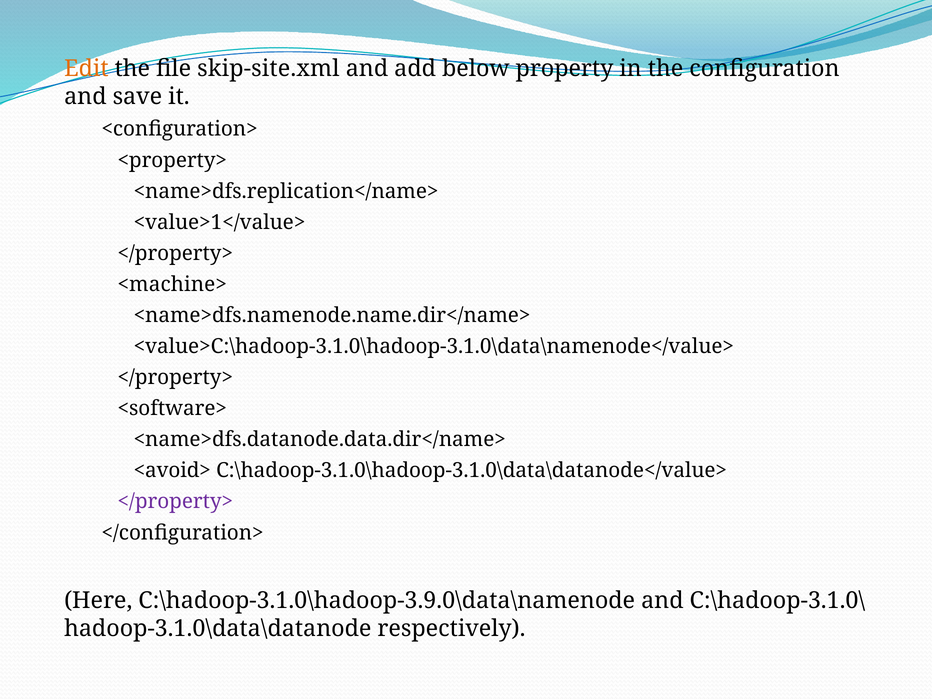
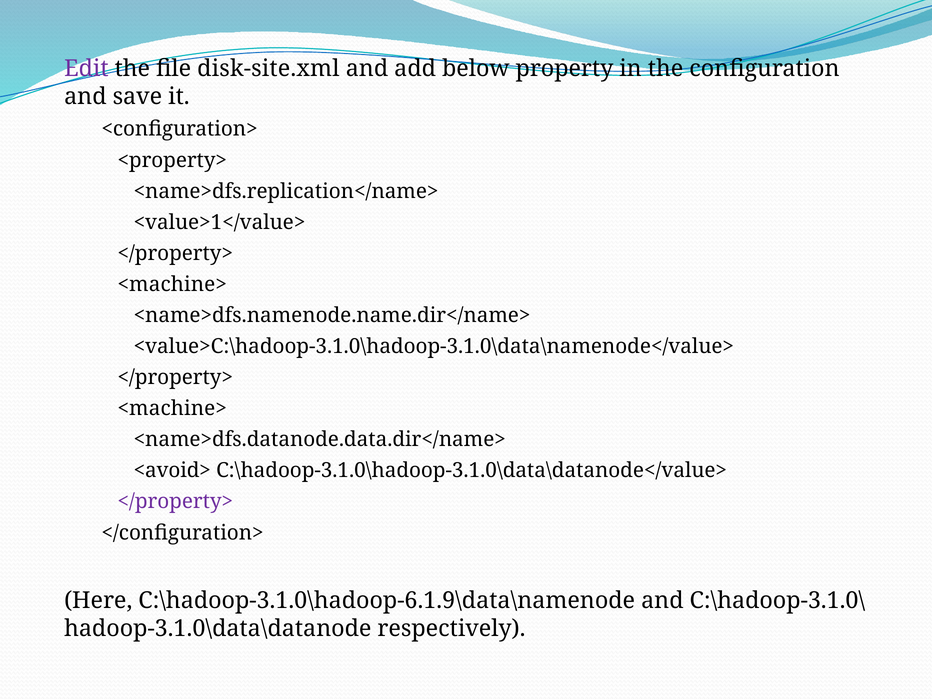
Edit colour: orange -> purple
skip-site.xml: skip-site.xml -> disk-site.xml
<software> at (172, 409): <software> -> <machine>
C:\hadoop-3.1.0\hadoop-3.9.0\data\namenode: C:\hadoop-3.1.0\hadoop-3.9.0\data\namenode -> C:\hadoop-3.1.0\hadoop-6.1.9\data\namenode
